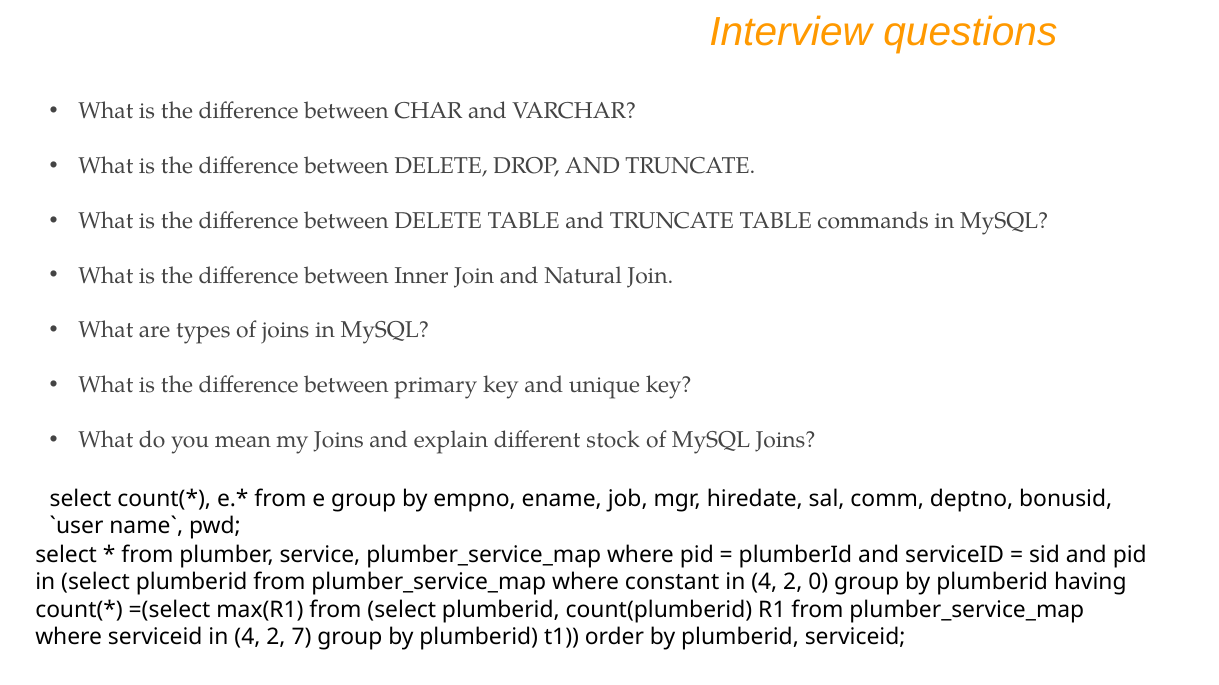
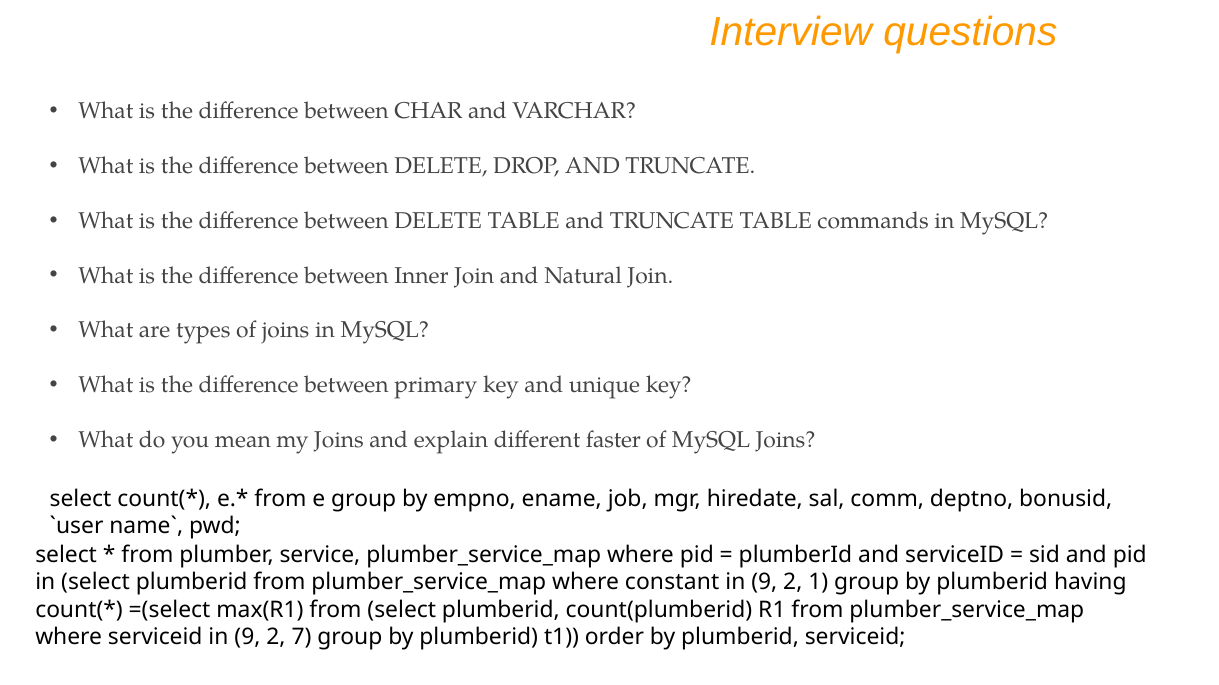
stock: stock -> faster
4 at (764, 583): 4 -> 9
0: 0 -> 1
serviceid in 4: 4 -> 9
